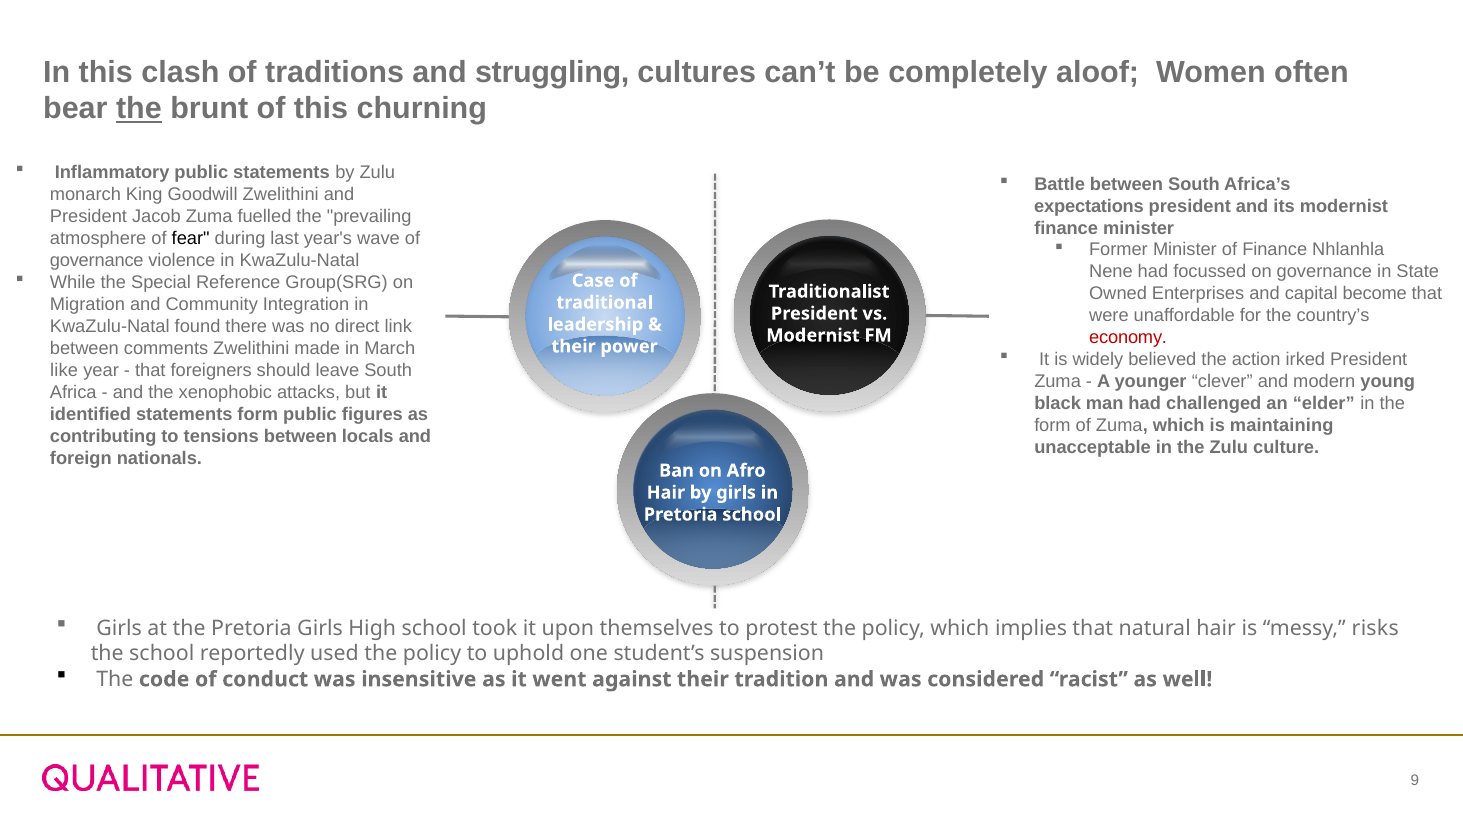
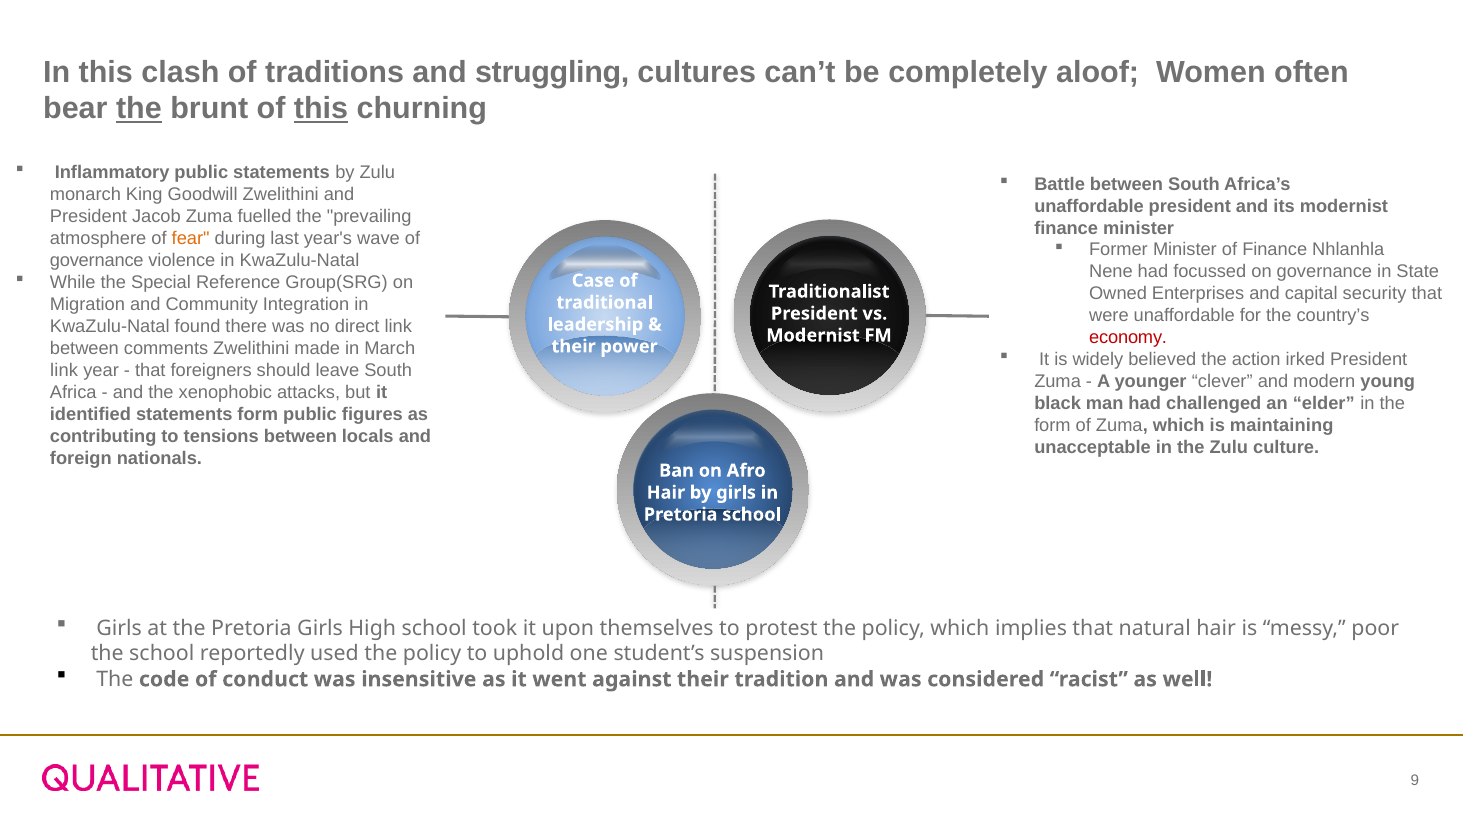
this at (321, 109) underline: none -> present
expectations at (1089, 206): expectations -> unaffordable
fear colour: black -> orange
become: become -> security
like at (64, 370): like -> link
risks: risks -> poor
